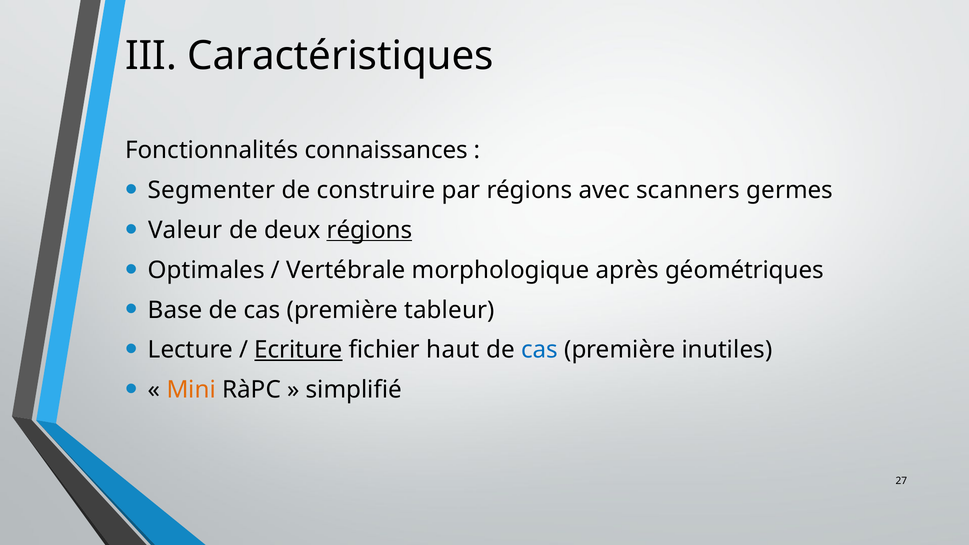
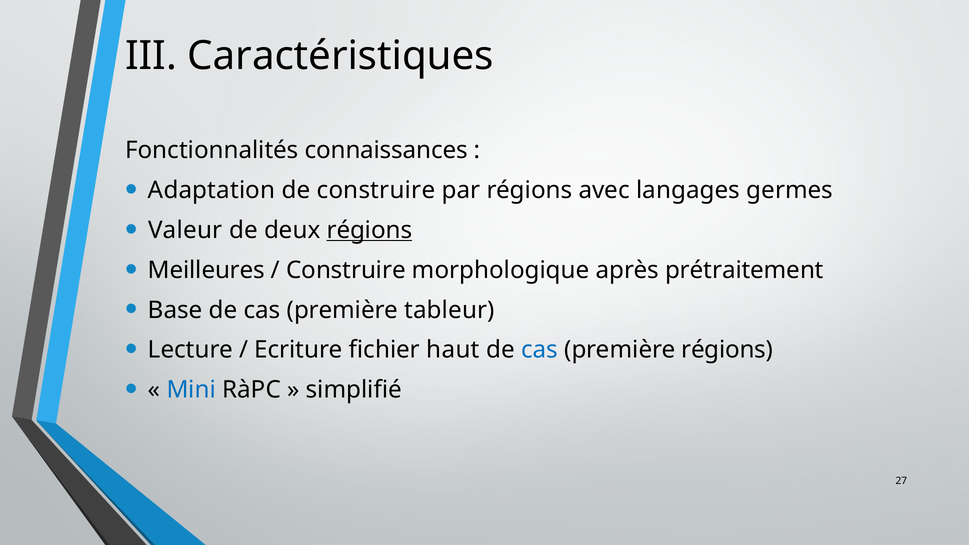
Segmenter: Segmenter -> Adaptation
scanners: scanners -> langages
Optimales: Optimales -> Meilleures
Vertébrale at (346, 270): Vertébrale -> Construire
géométriques: géométriques -> prétraitement
Ecriture underline: present -> none
première inutiles: inutiles -> régions
Mini colour: orange -> blue
